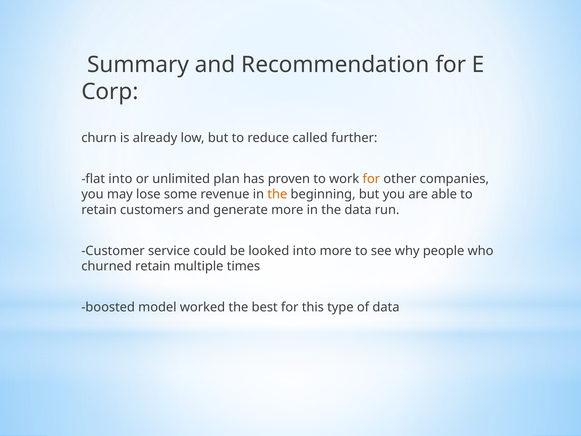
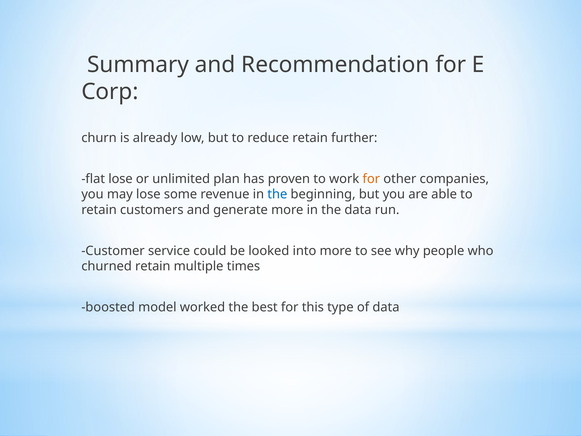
reduce called: called -> retain
flat into: into -> lose
the at (277, 194) colour: orange -> blue
